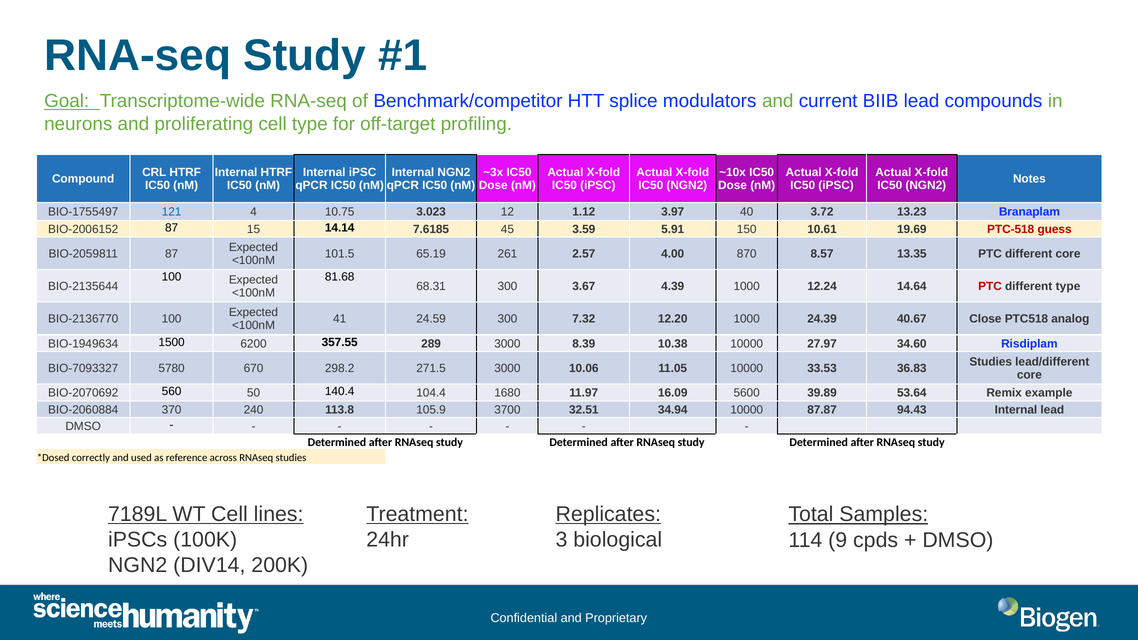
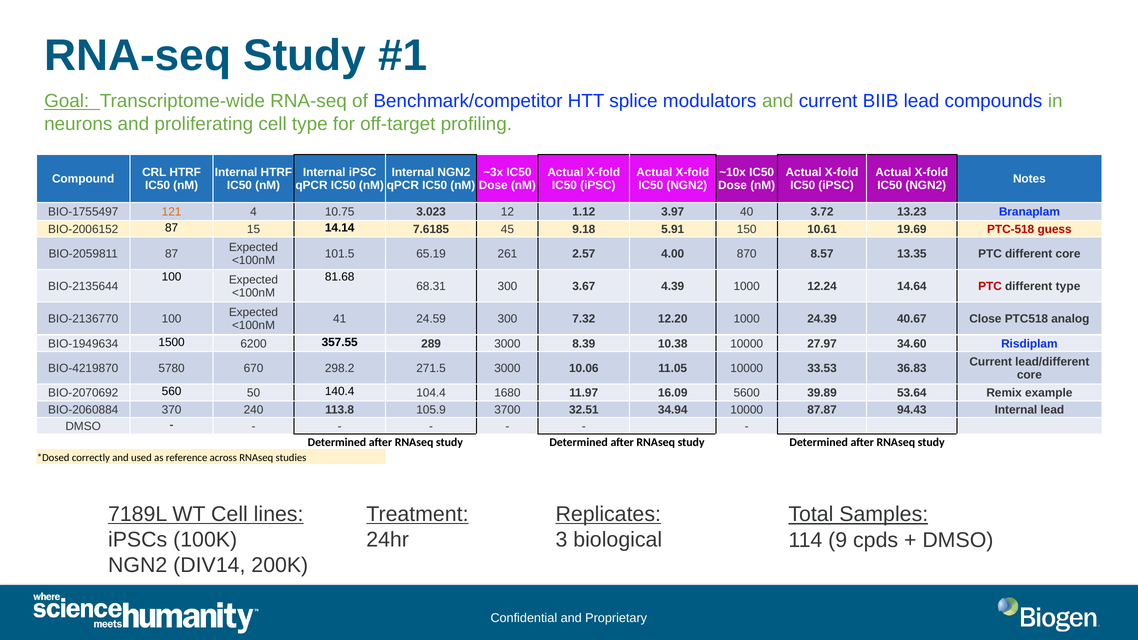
121 colour: blue -> orange
3.59: 3.59 -> 9.18
Studies at (991, 362): Studies -> Current
BIO-7093327: BIO-7093327 -> BIO-4219870
